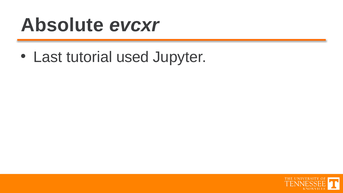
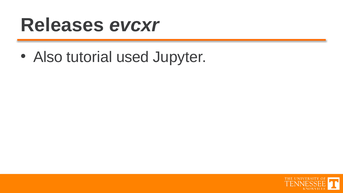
Absolute: Absolute -> Releases
Last: Last -> Also
